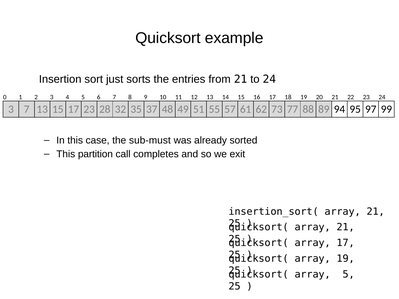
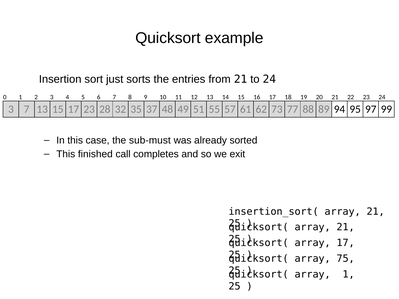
partition: partition -> finished
array 19: 19 -> 75
array 5: 5 -> 1
